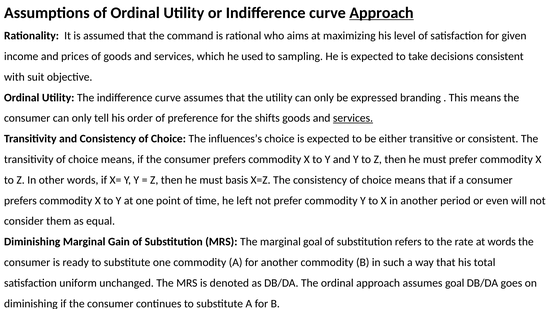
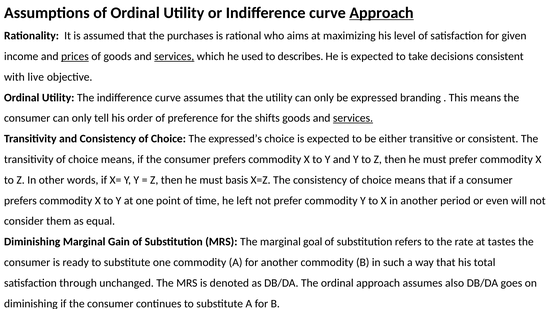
command: command -> purchases
prices underline: none -> present
services at (174, 56) underline: none -> present
sampling: sampling -> describes
suit: suit -> live
influences’s: influences’s -> expressed’s
at words: words -> tastes
uniform: uniform -> through
assumes goal: goal -> also
